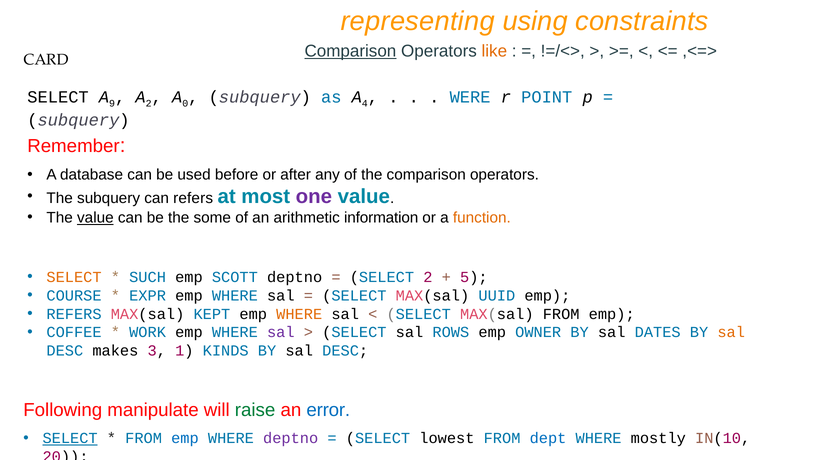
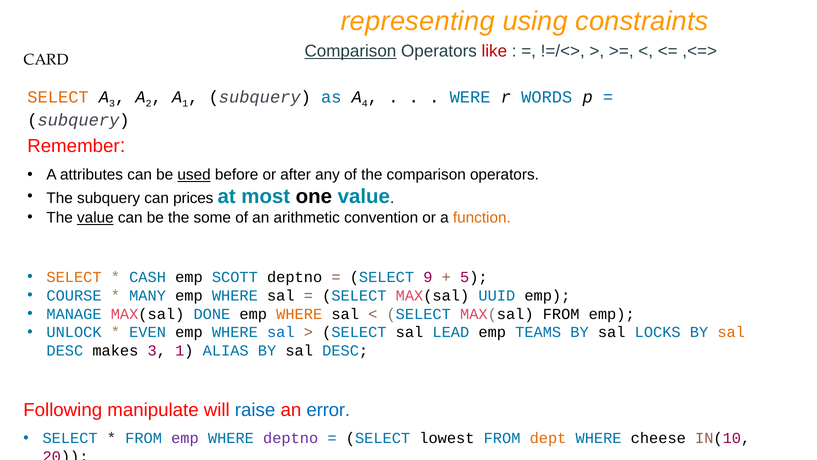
like colour: orange -> red
SELECT at (58, 97) colour: black -> orange
A 9: 9 -> 3
A 0: 0 -> 1
POINT: POINT -> WORDS
database: database -> attributes
used underline: none -> present
can refers: refers -> prices
one colour: purple -> black
information: information -> convention
SUCH: SUCH -> CASH
SELECT 2: 2 -> 9
EXPR: EXPR -> MANY
REFERS at (74, 314): REFERS -> MANAGE
KEPT: KEPT -> DONE
COFFEE: COFFEE -> UNLOCK
WORK: WORK -> EVEN
sal at (281, 332) colour: purple -> blue
ROWS: ROWS -> LEAD
OWNER: OWNER -> TEAMS
DATES: DATES -> LOCKS
KINDS: KINDS -> ALIAS
raise colour: green -> blue
SELECT at (70, 438) underline: present -> none
emp at (185, 438) colour: blue -> purple
dept colour: blue -> orange
mostly: mostly -> cheese
